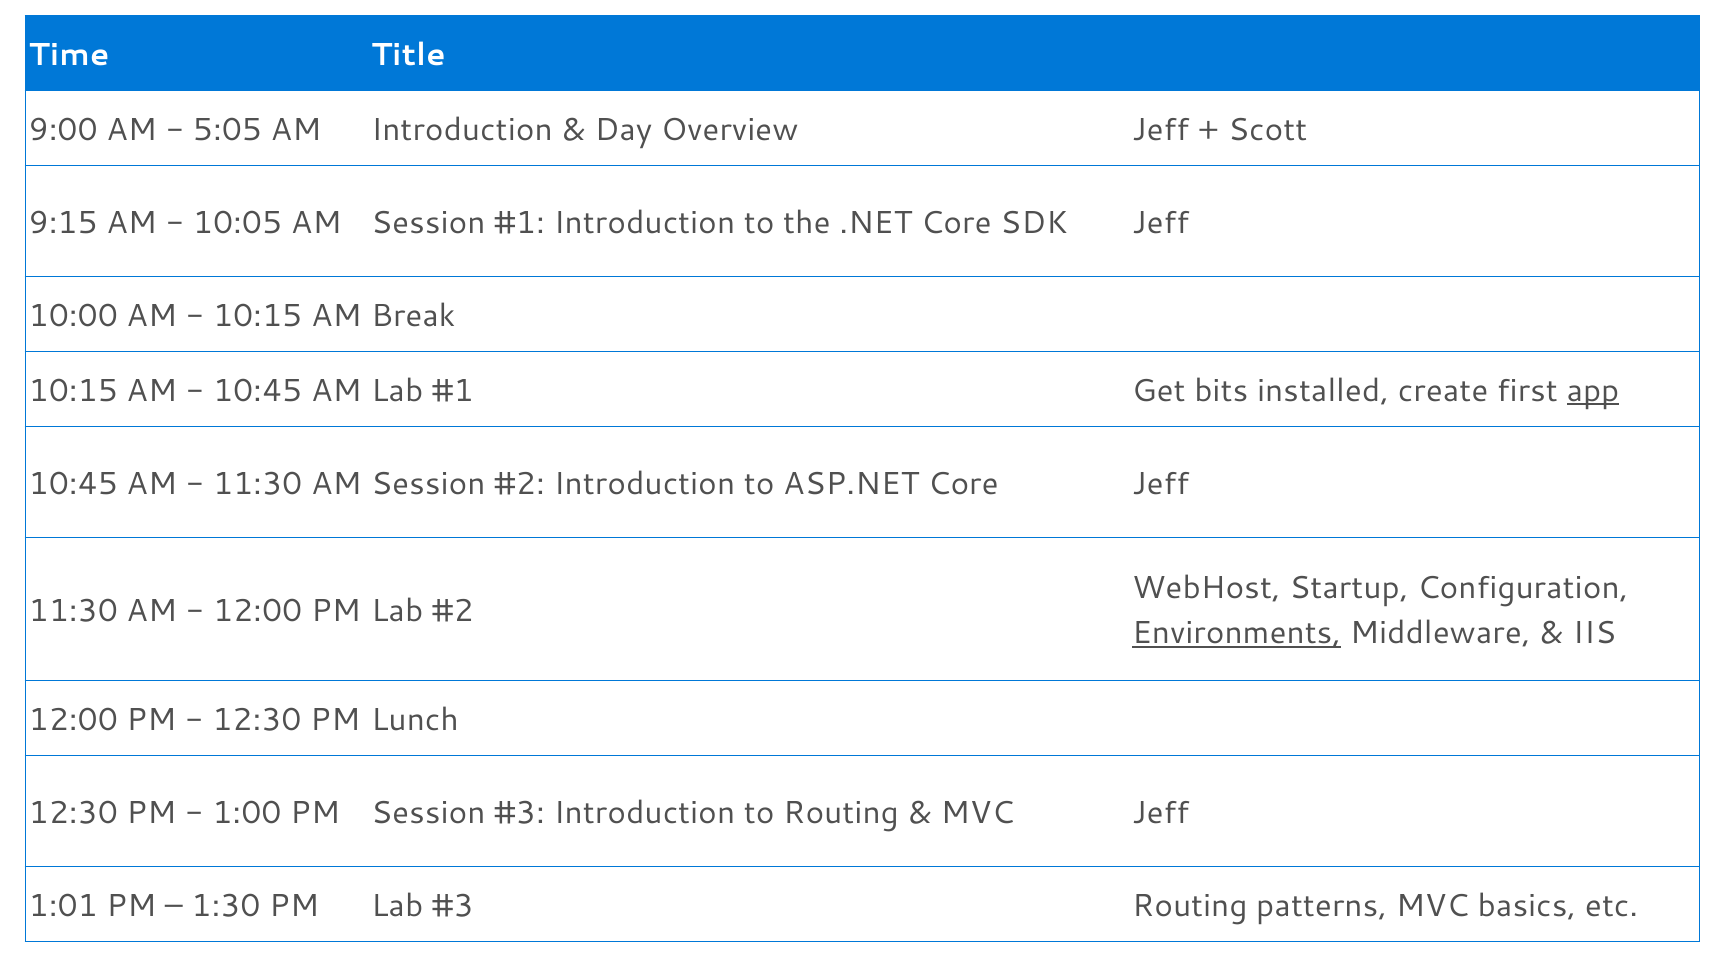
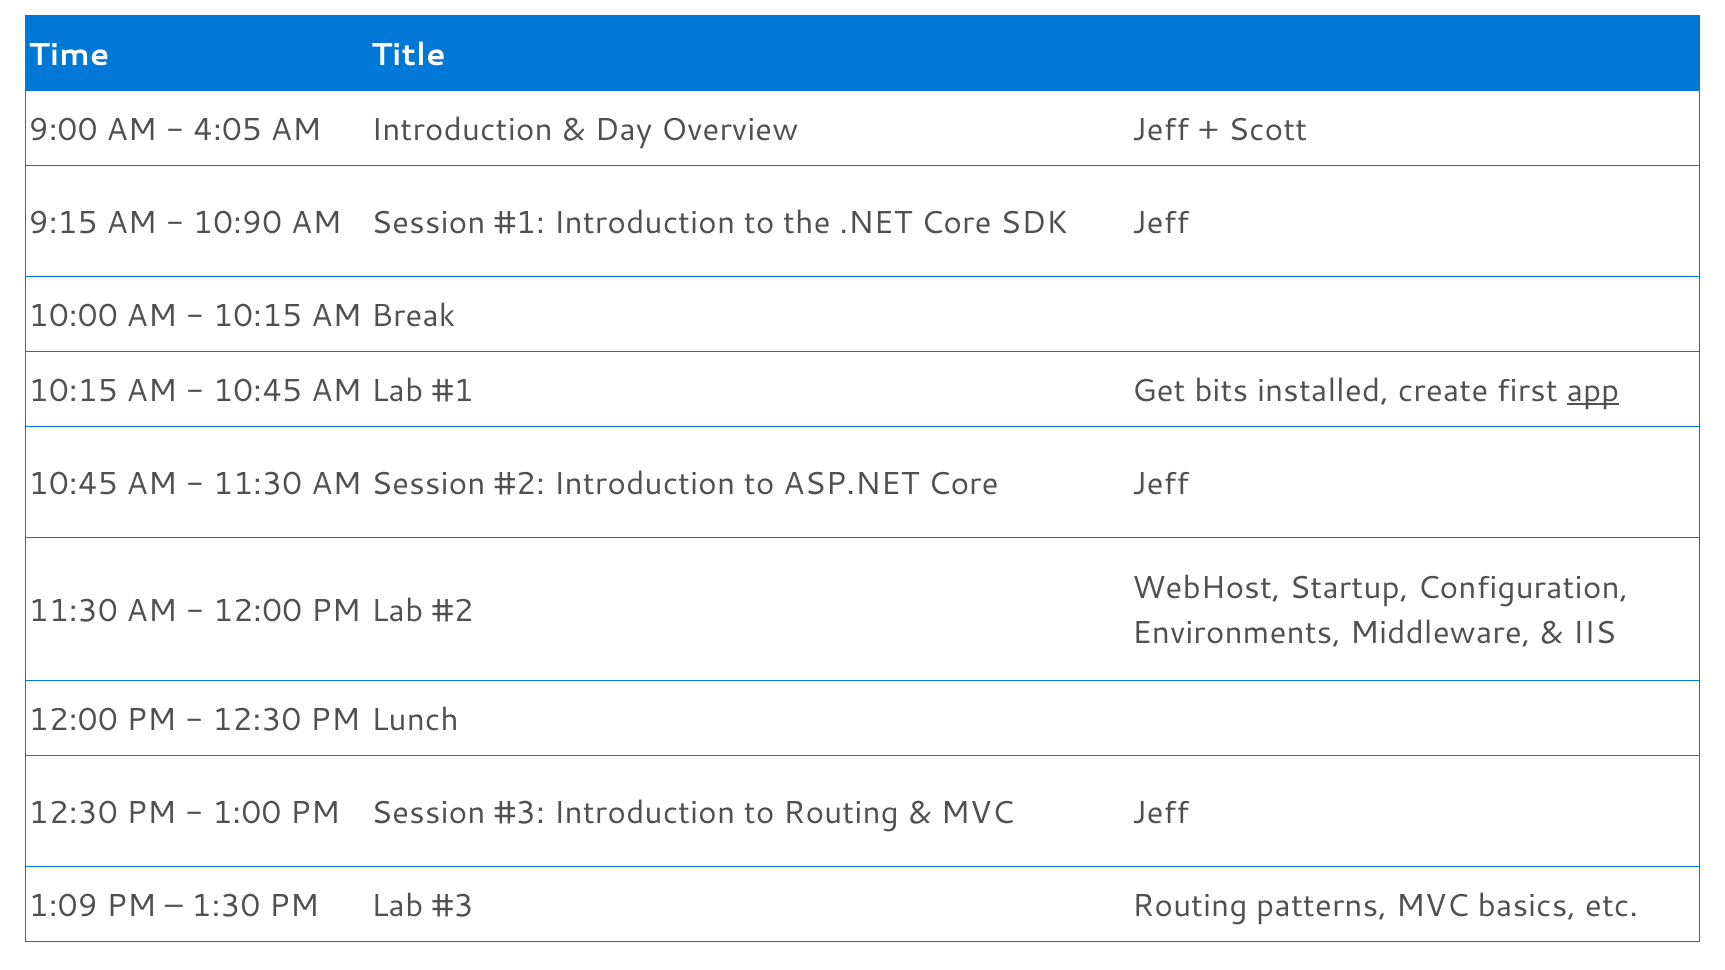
5:05: 5:05 -> 4:05
10:05: 10:05 -> 10:90
Environments underline: present -> none
1:01: 1:01 -> 1:09
